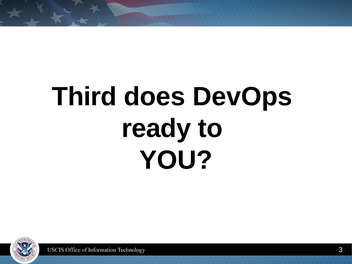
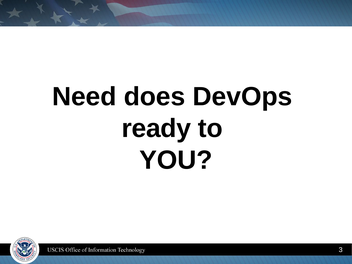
Third: Third -> Need
